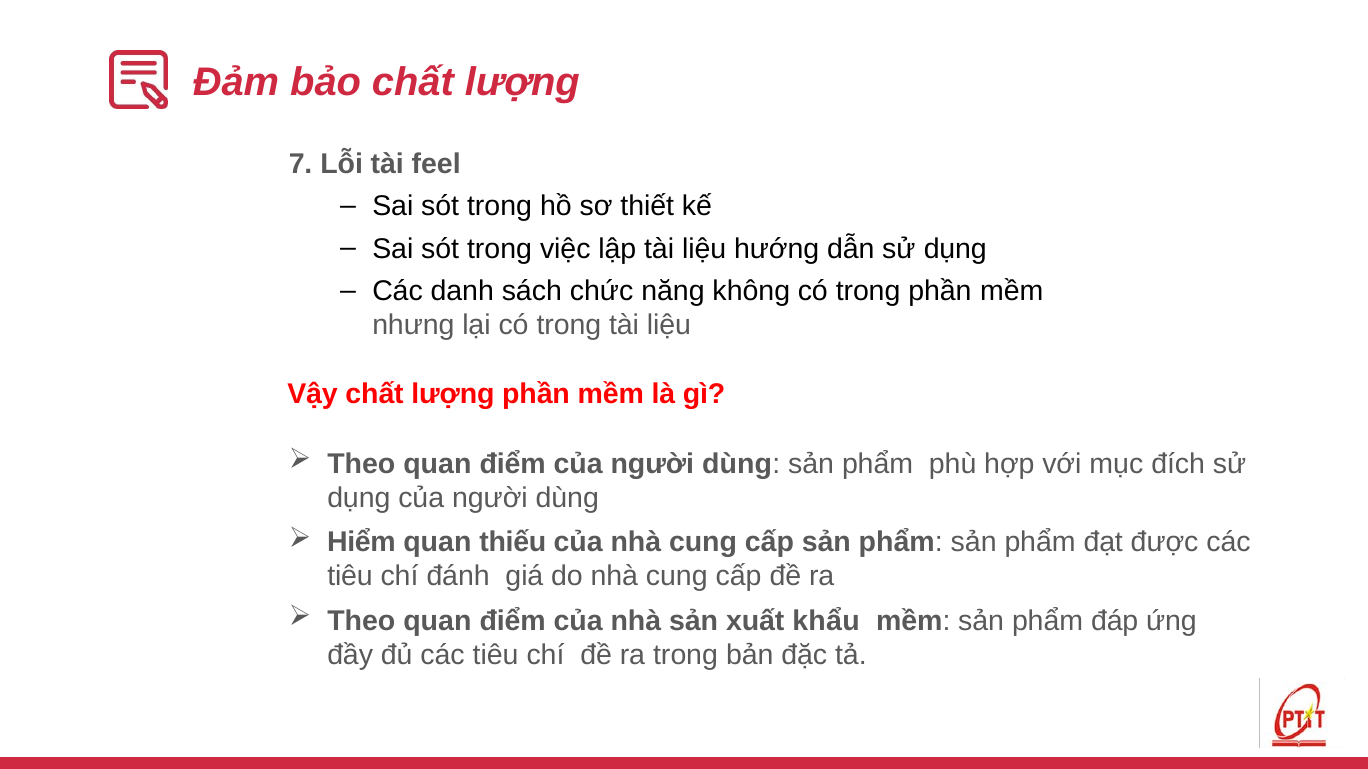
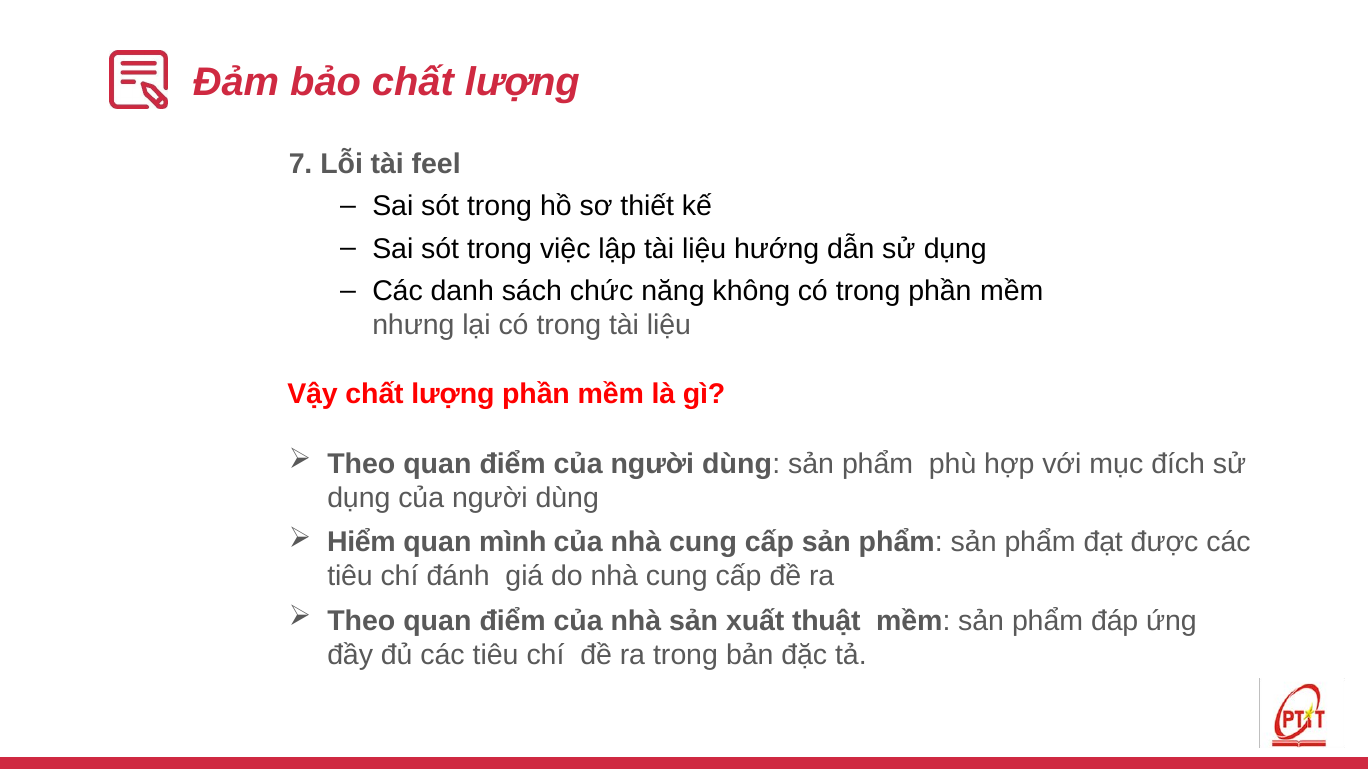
thiếu: thiếu -> mình
khẩu: khẩu -> thuật
